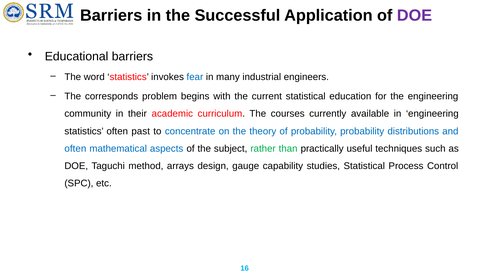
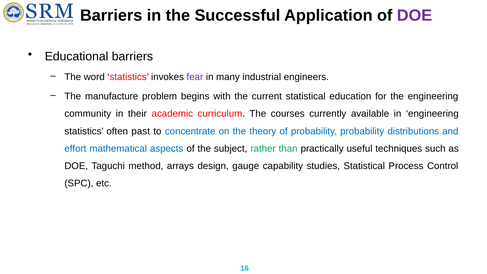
fear colour: blue -> purple
corresponds: corresponds -> manufacture
often at (75, 149): often -> effort
